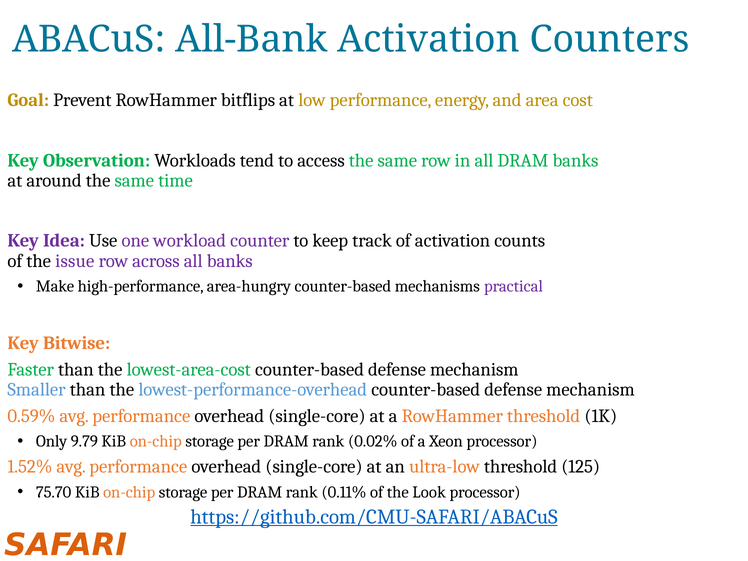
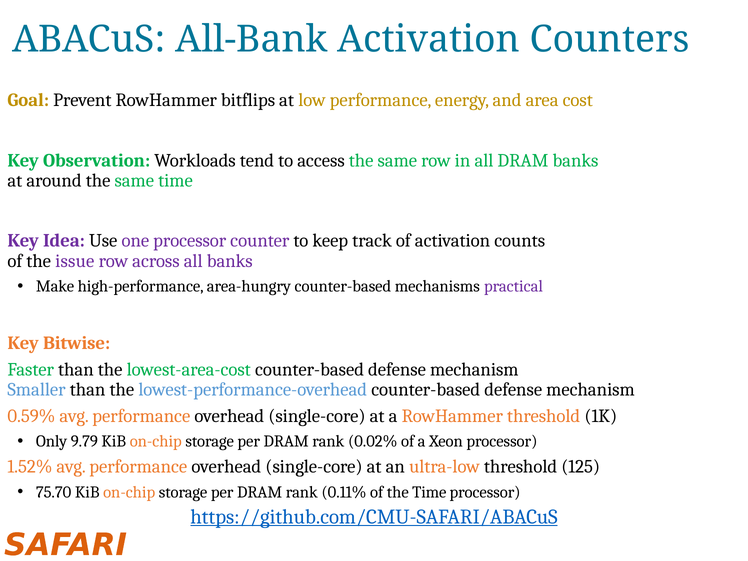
one workload: workload -> processor
the Look: Look -> Time
